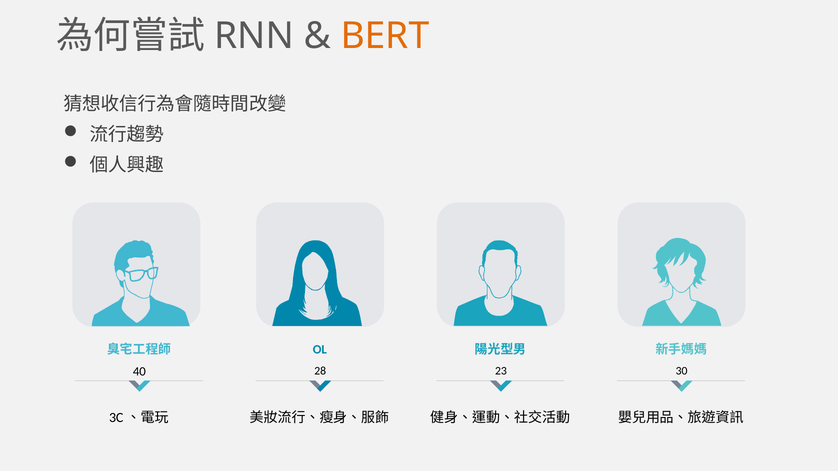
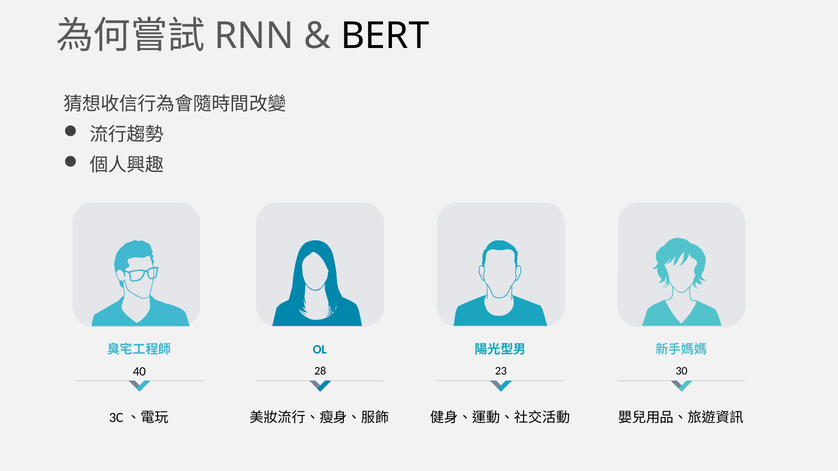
BERT colour: orange -> black
